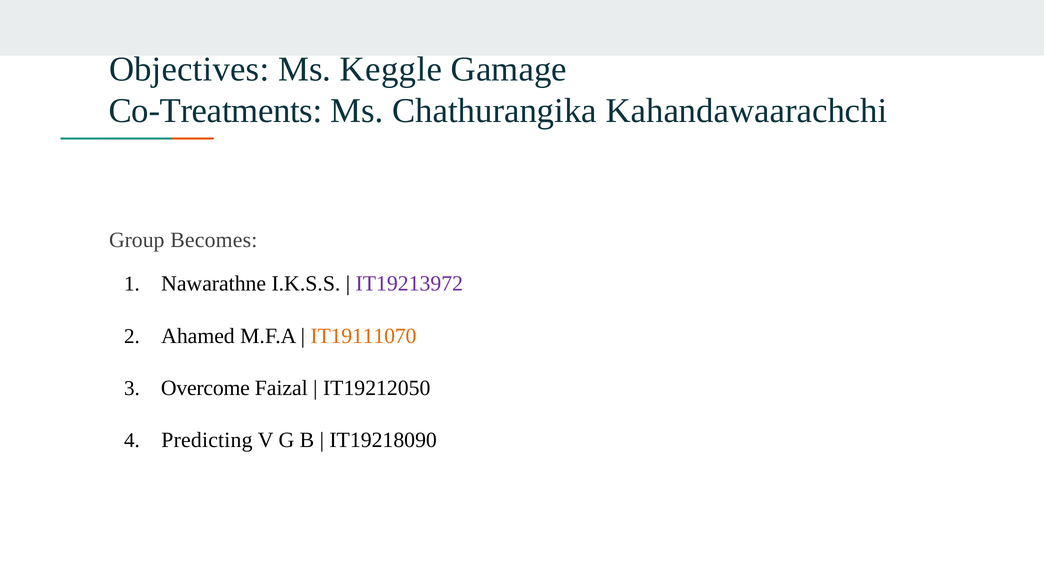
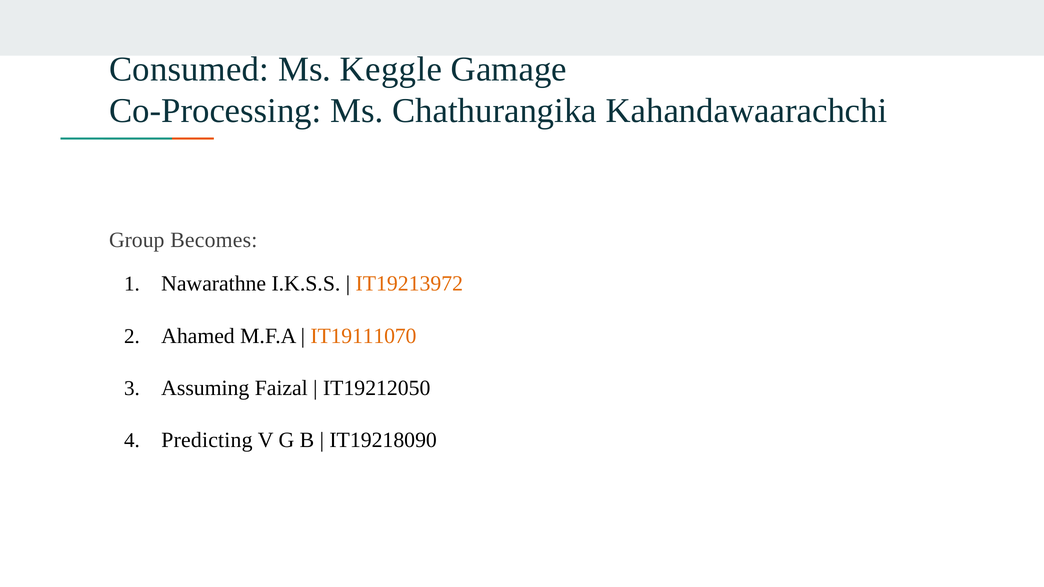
Objectives: Objectives -> Consumed
Co-Treatments: Co-Treatments -> Co-Processing
IT19213972 colour: purple -> orange
Overcome: Overcome -> Assuming
